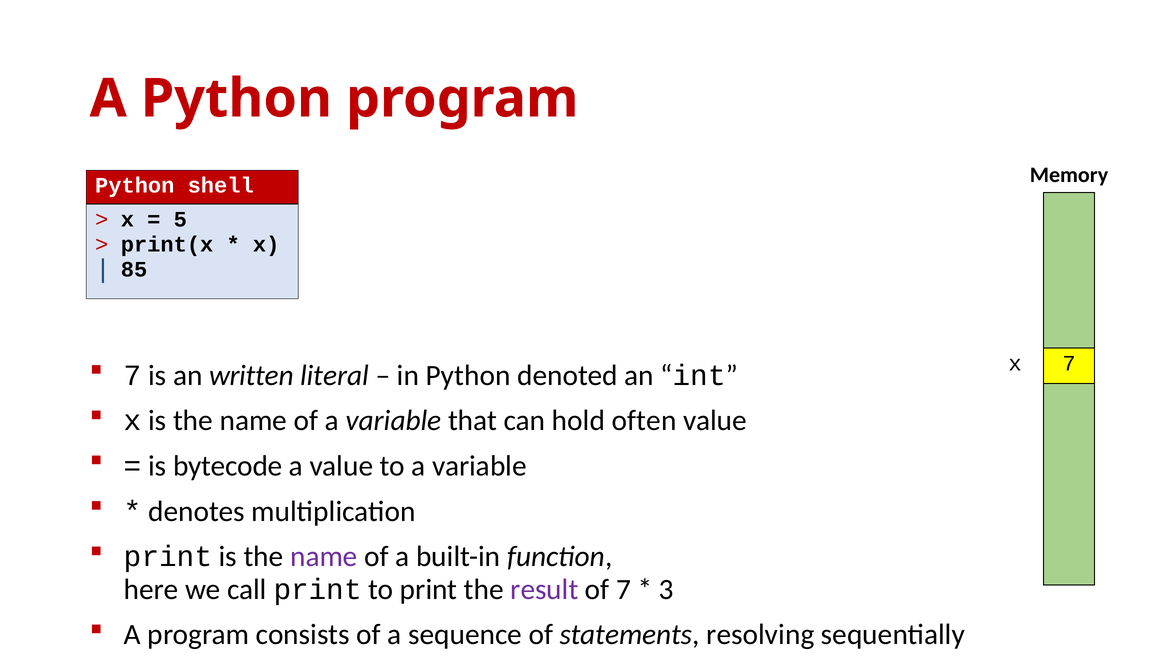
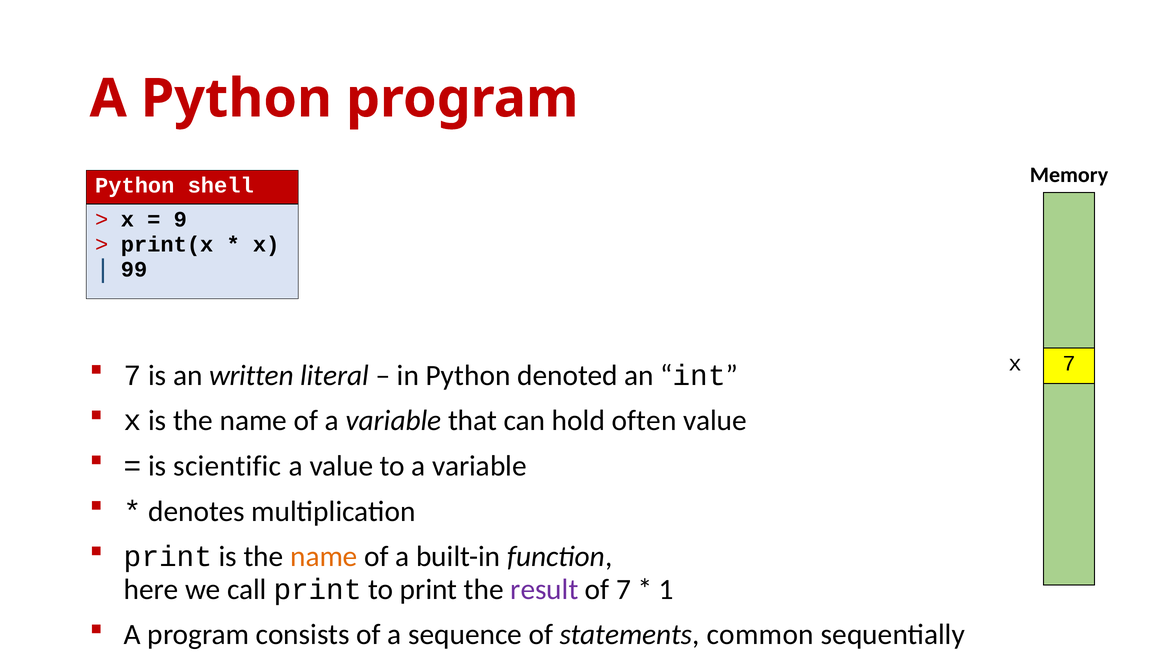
5: 5 -> 9
85: 85 -> 99
bytecode: bytecode -> scientific
name at (324, 557) colour: purple -> orange
3: 3 -> 1
resolving: resolving -> common
